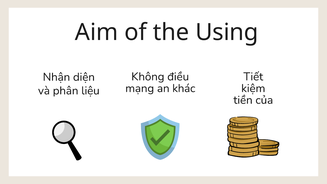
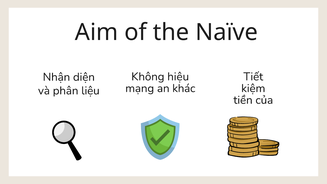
Using: Using -> Naïve
điều: điều -> hiệu
